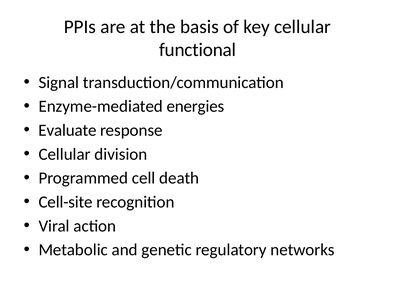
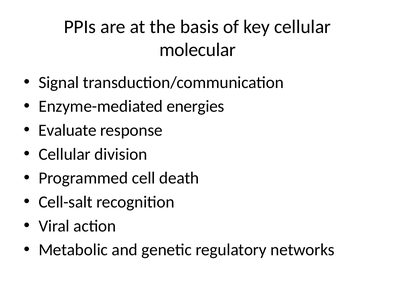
functional: functional -> molecular
Cell-site: Cell-site -> Cell-salt
